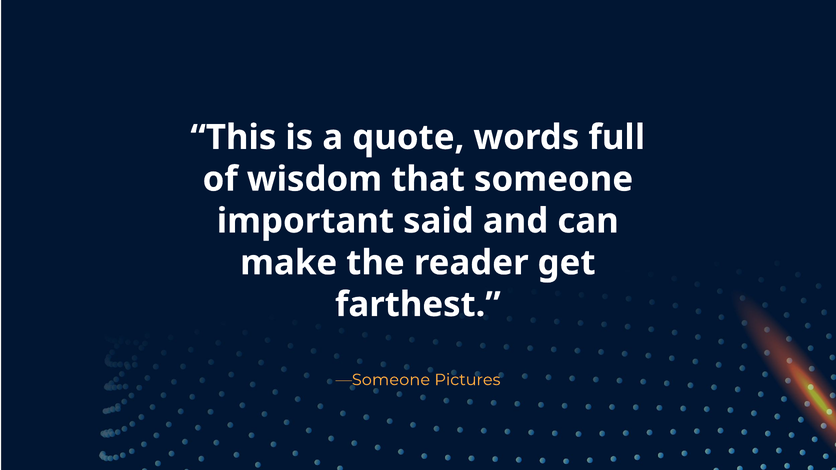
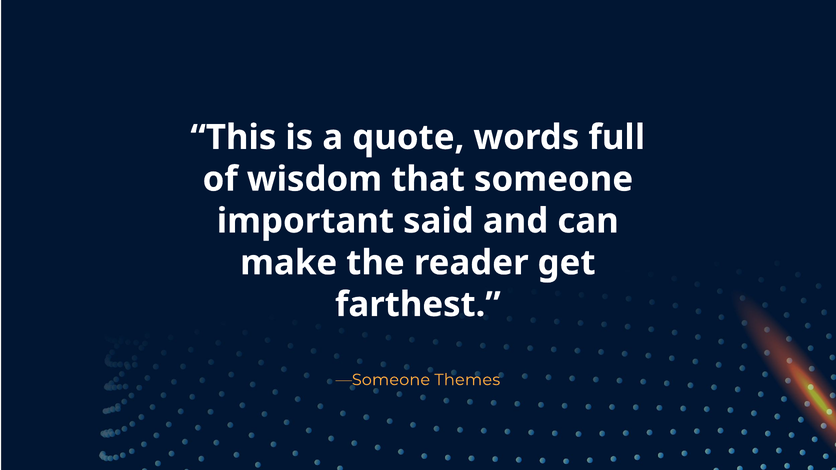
Pictures: Pictures -> Themes
